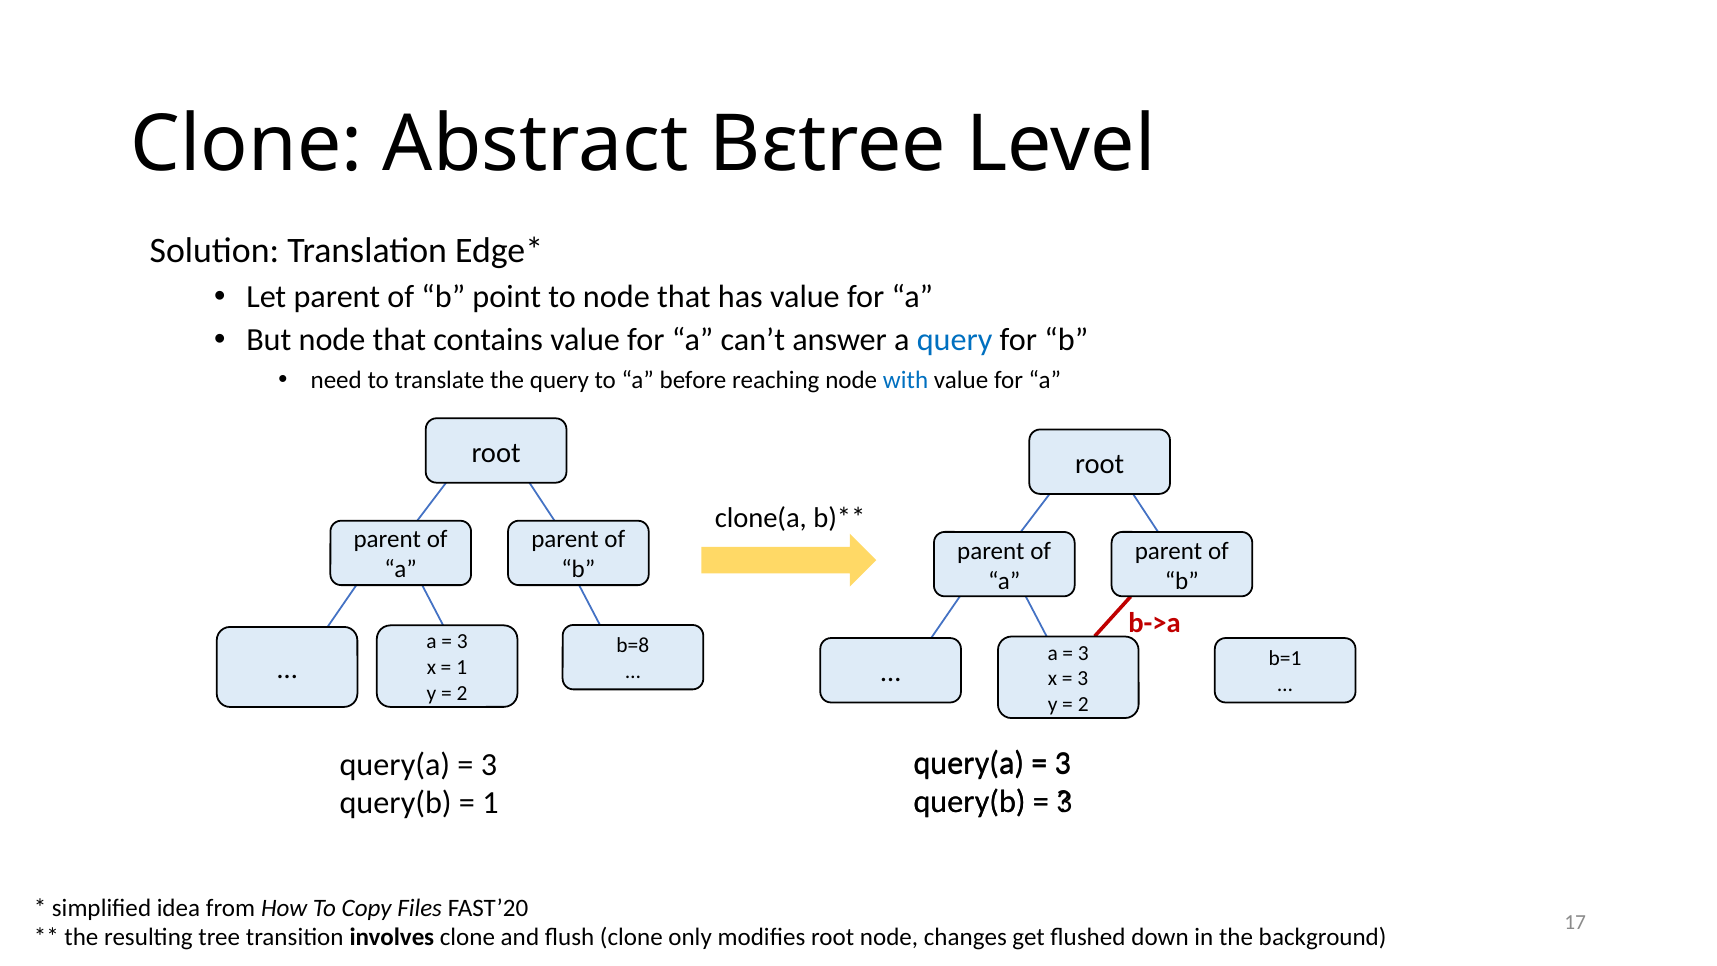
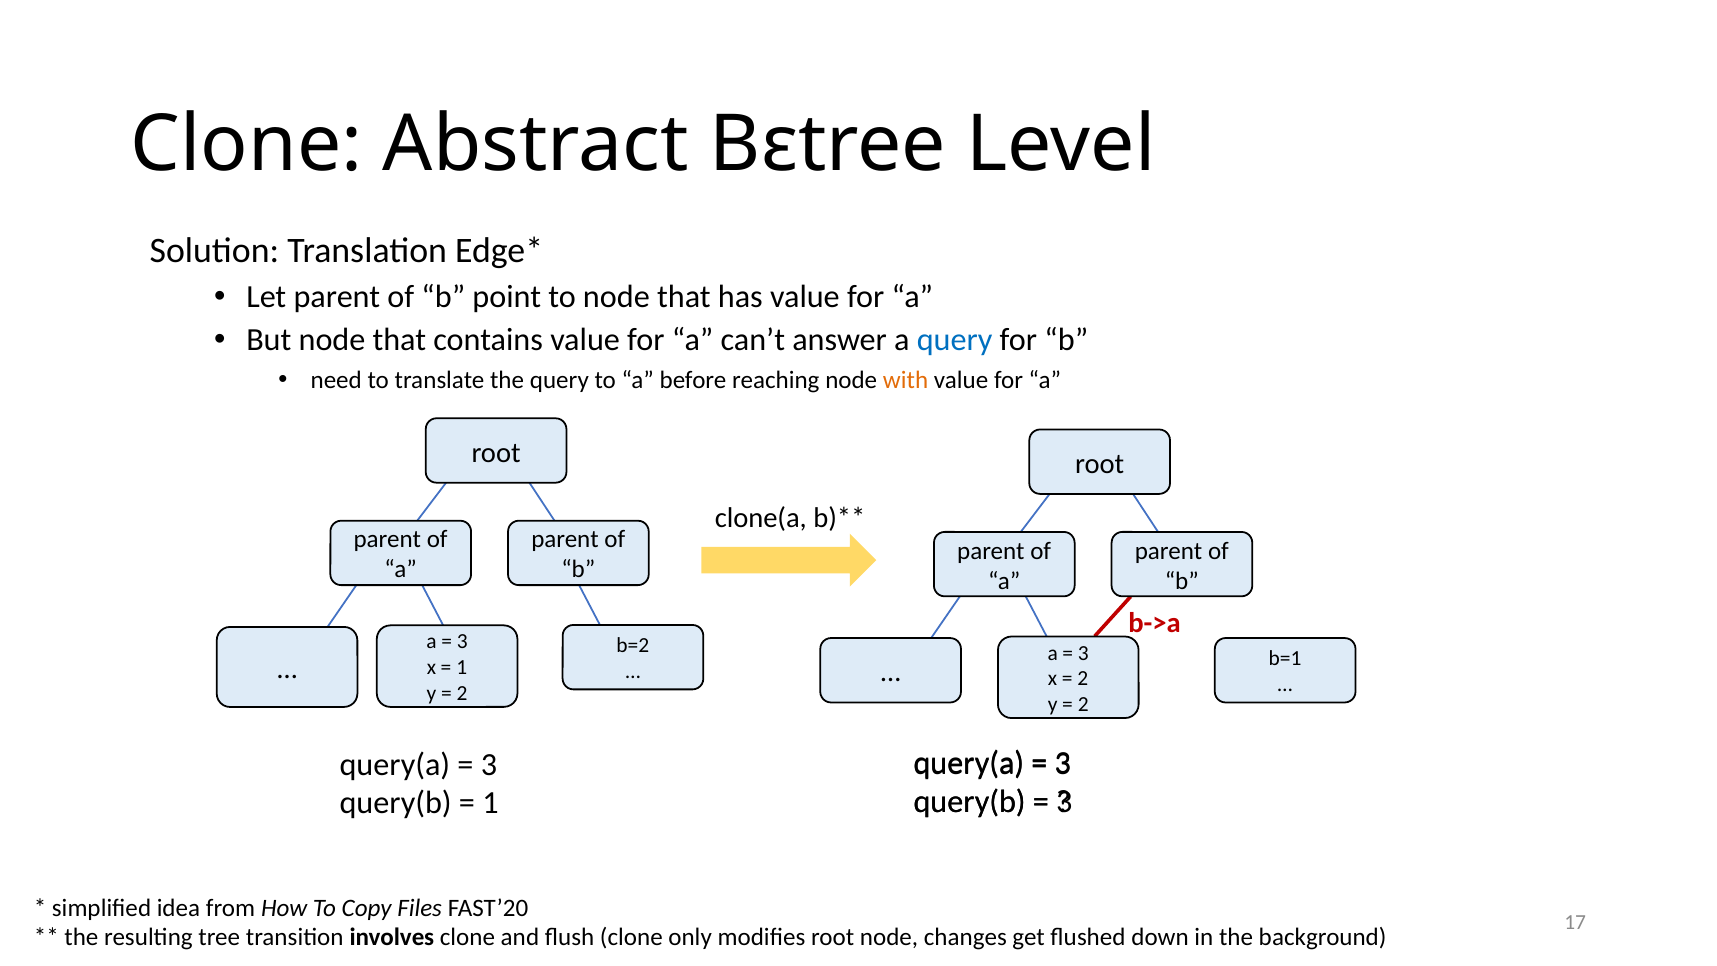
with colour: blue -> orange
b=8: b=8 -> b=2
3 at (1083, 679): 3 -> 2
